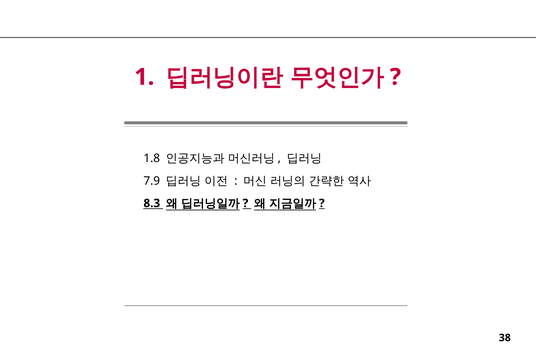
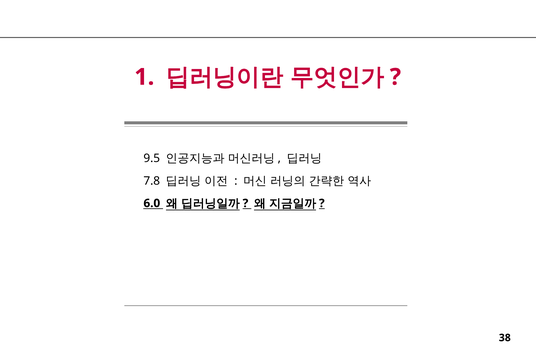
1.8: 1.8 -> 9.5
7.9: 7.9 -> 7.8
8.3: 8.3 -> 6.0
